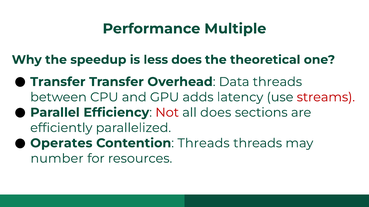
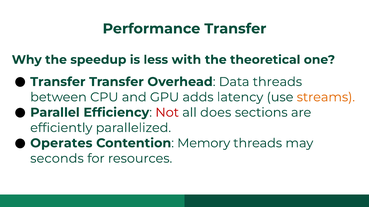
Performance Multiple: Multiple -> Transfer
less does: does -> with
streams colour: red -> orange
Contention Threads: Threads -> Memory
number: number -> seconds
